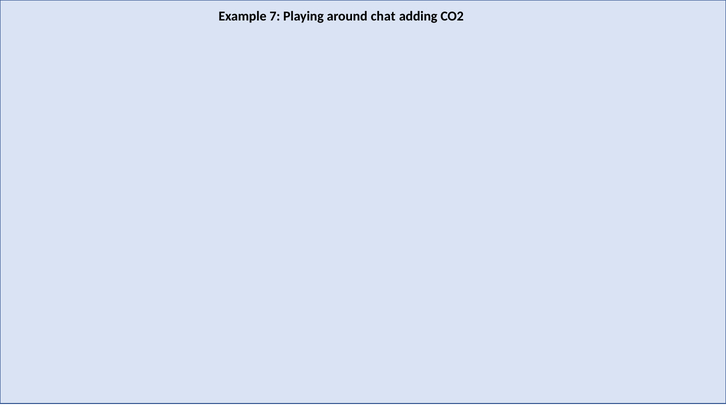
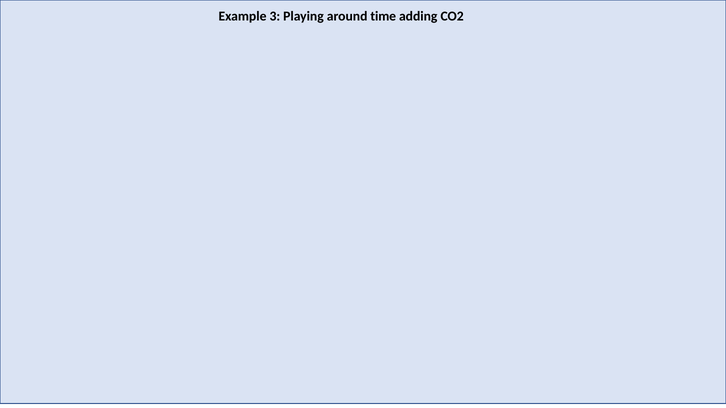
7: 7 -> 3
chat: chat -> time
